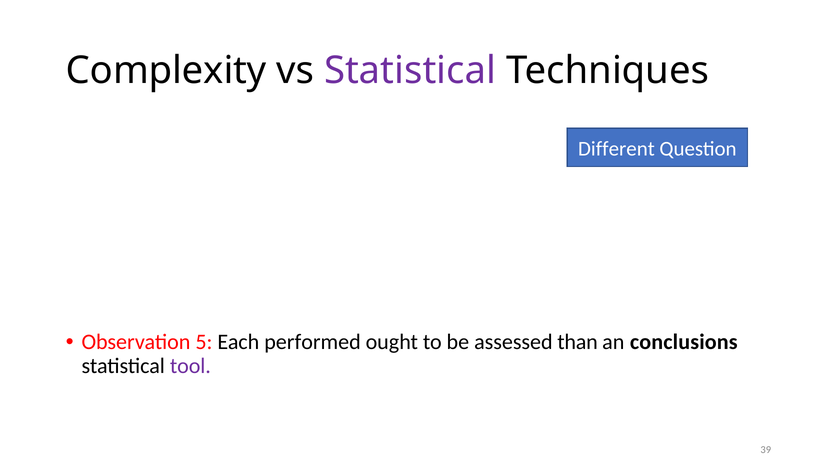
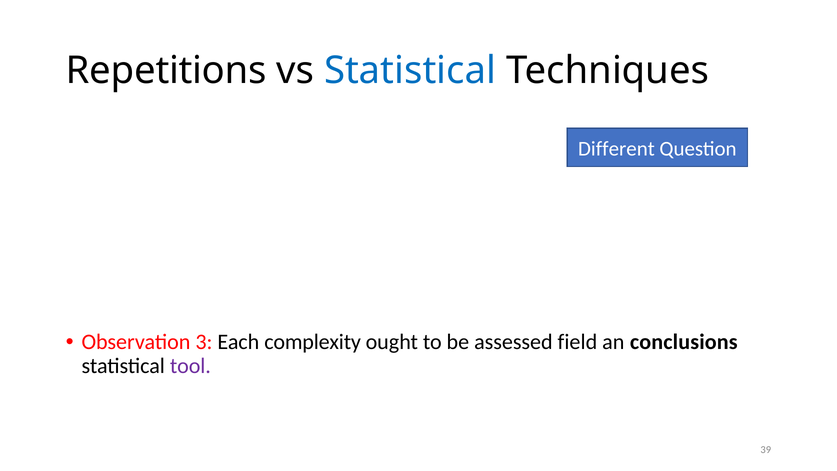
Complexity: Complexity -> Repetitions
Statistical at (410, 70) colour: purple -> blue
5: 5 -> 3
performed: performed -> complexity
than: than -> field
